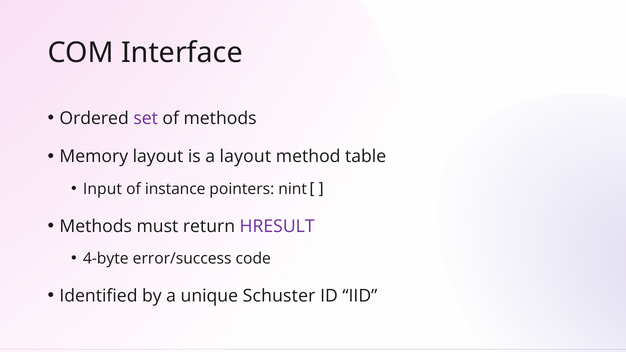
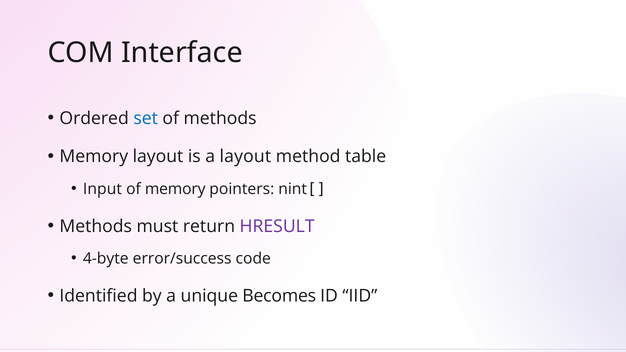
set colour: purple -> blue
of instance: instance -> memory
Schuster: Schuster -> Becomes
